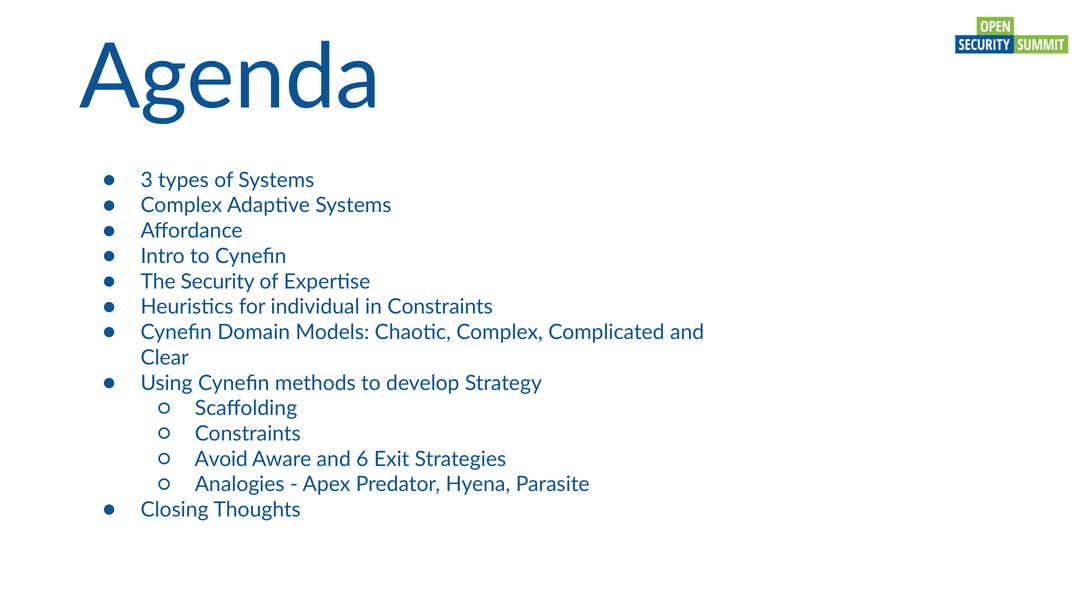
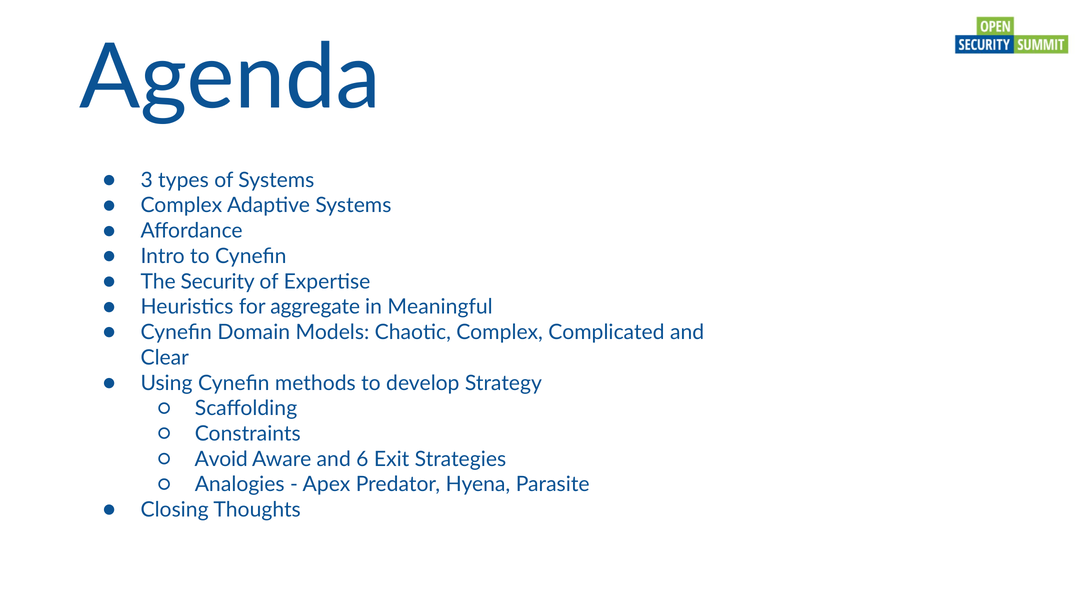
individual: individual -> aggregate
in Constraints: Constraints -> Meaningful
